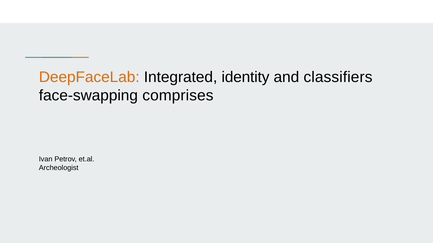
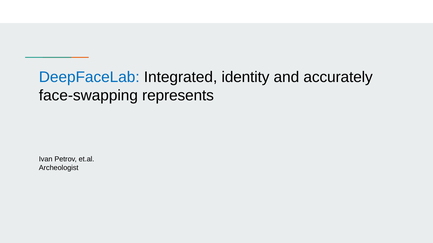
DeepFaceLab colour: orange -> blue
classifiers: classifiers -> accurately
comprises: comprises -> represents
